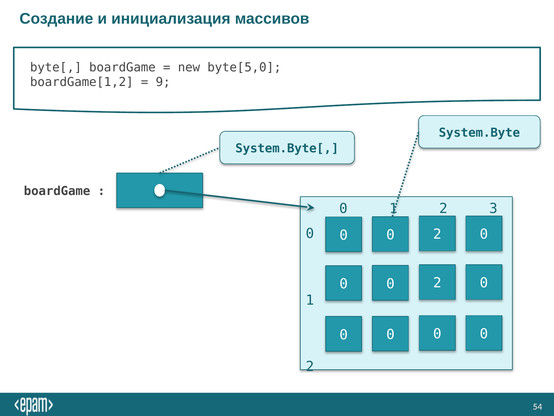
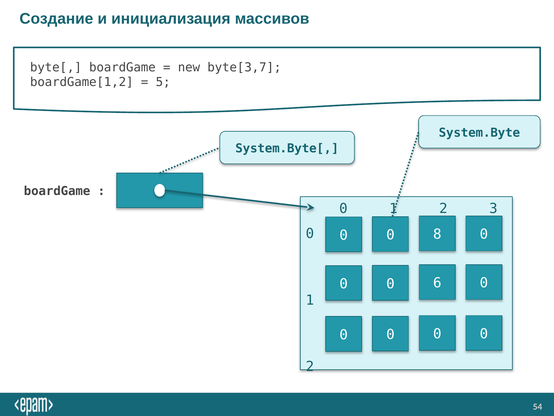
byte[5,0: byte[5,0 -> byte[3,7
9: 9 -> 5
2 at (437, 234): 2 -> 8
0 0 2: 2 -> 6
